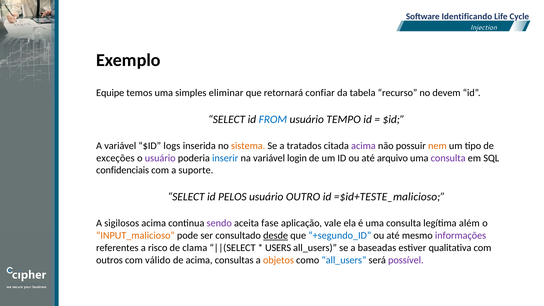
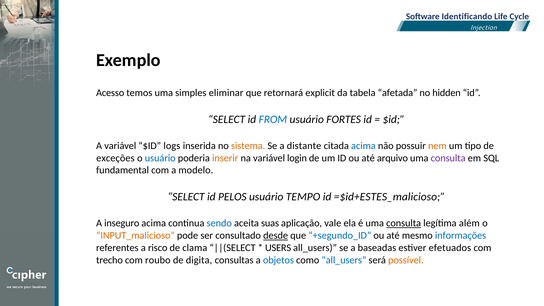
Equipe: Equipe -> Acesso
confiar: confiar -> explicit
recurso: recurso -> afetada
devem: devem -> hidden
TEMPO: TEMPO -> FORTES
tratados: tratados -> distante
acima at (363, 146) colour: purple -> blue
usuário at (160, 158) colour: purple -> blue
inserir colour: blue -> orange
confidenciais: confidenciais -> fundamental
suporte: suporte -> modelo
OUTRO: OUTRO -> TEMPO
=$id+TESTE_malicioso: =$id+TESTE_malicioso -> =$id+ESTES_malicioso
sigilosos: sigilosos -> inseguro
sendo colour: purple -> blue
fase: fase -> suas
consulta at (404, 223) underline: none -> present
informações colour: purple -> blue
qualitativa: qualitativa -> efetuados
outros: outros -> trecho
válido: válido -> roubo
de acima: acima -> digita
objetos colour: orange -> blue
possível colour: purple -> orange
